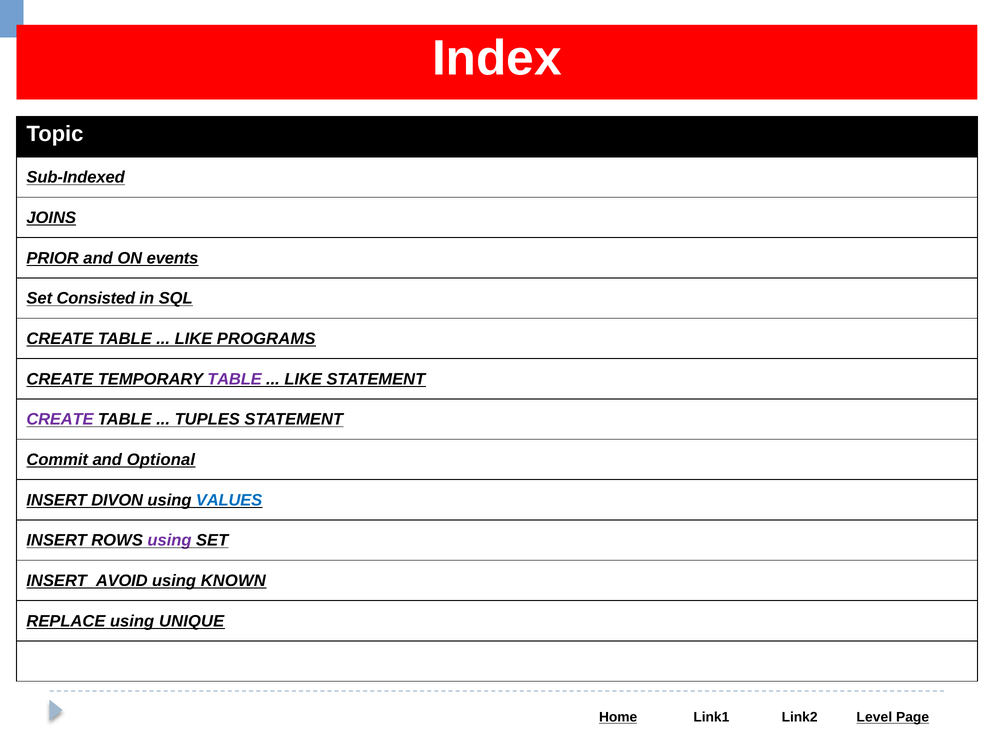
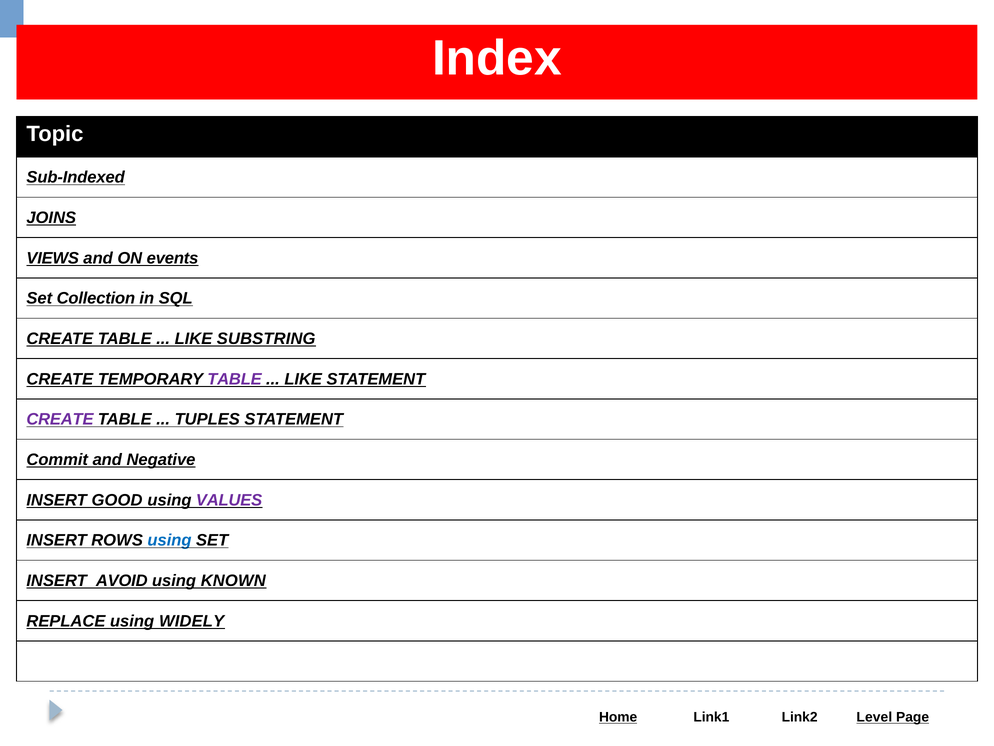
PRIOR: PRIOR -> VIEWS
Consisted: Consisted -> Collection
PROGRAMS: PROGRAMS -> SUBSTRING
Optional: Optional -> Negative
DIVON: DIVON -> GOOD
VALUES colour: blue -> purple
using at (169, 540) colour: purple -> blue
UNIQUE: UNIQUE -> WIDELY
